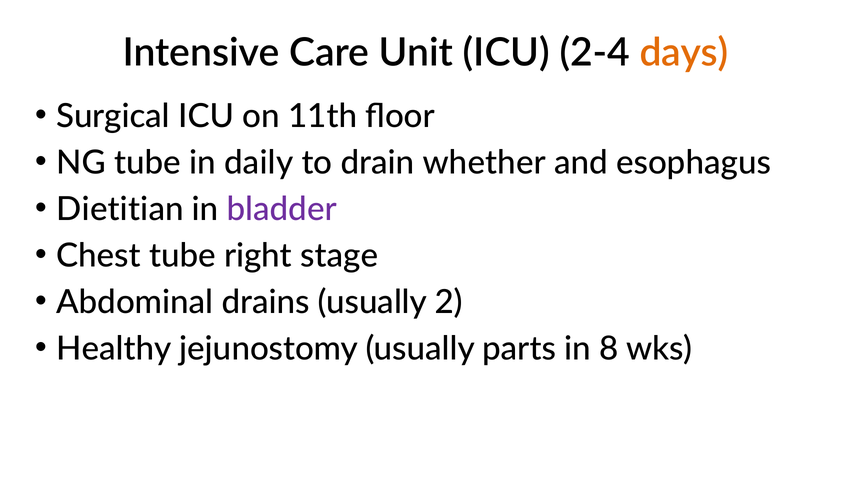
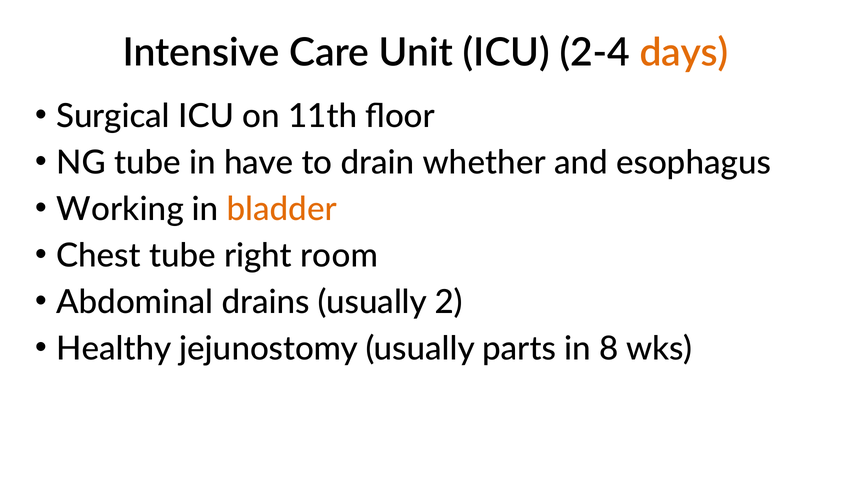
daily: daily -> have
Dietitian: Dietitian -> Working
bladder colour: purple -> orange
stage: stage -> room
